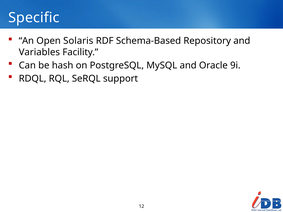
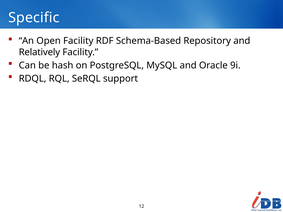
Open Solaris: Solaris -> Facility
Variables: Variables -> Relatively
